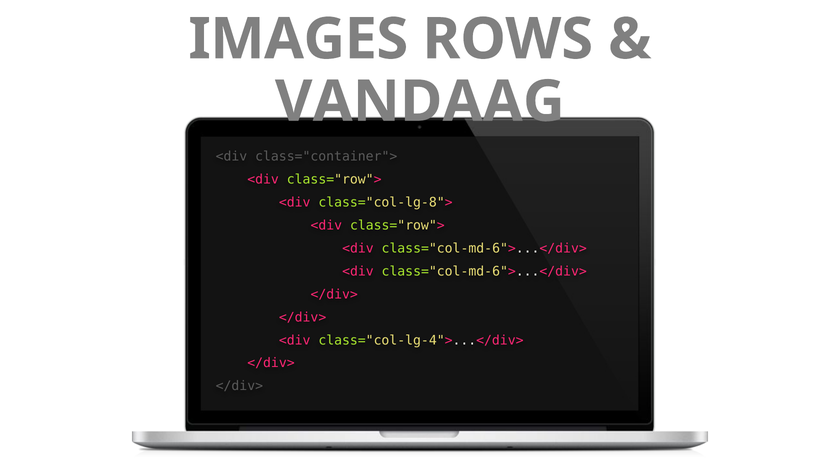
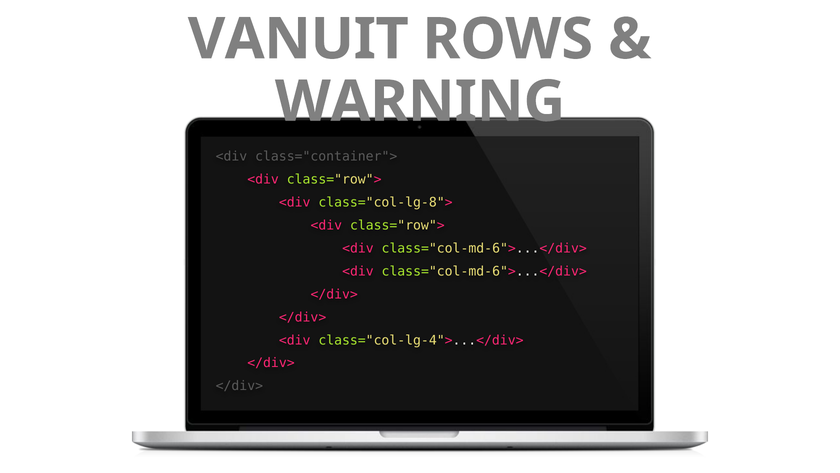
IMAGES: IMAGES -> VANUIT
VANDAAG: VANDAAG -> WARNING
